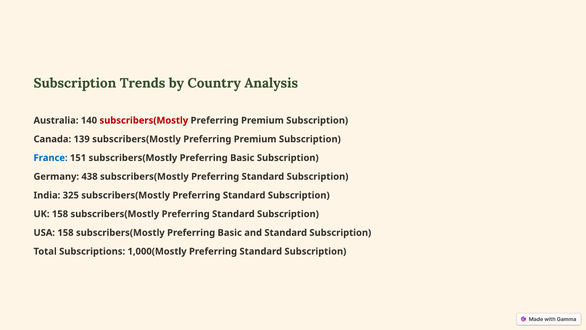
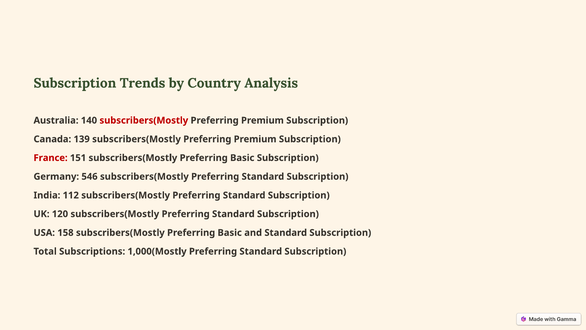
France colour: blue -> red
438: 438 -> 546
325: 325 -> 112
UK 158: 158 -> 120
